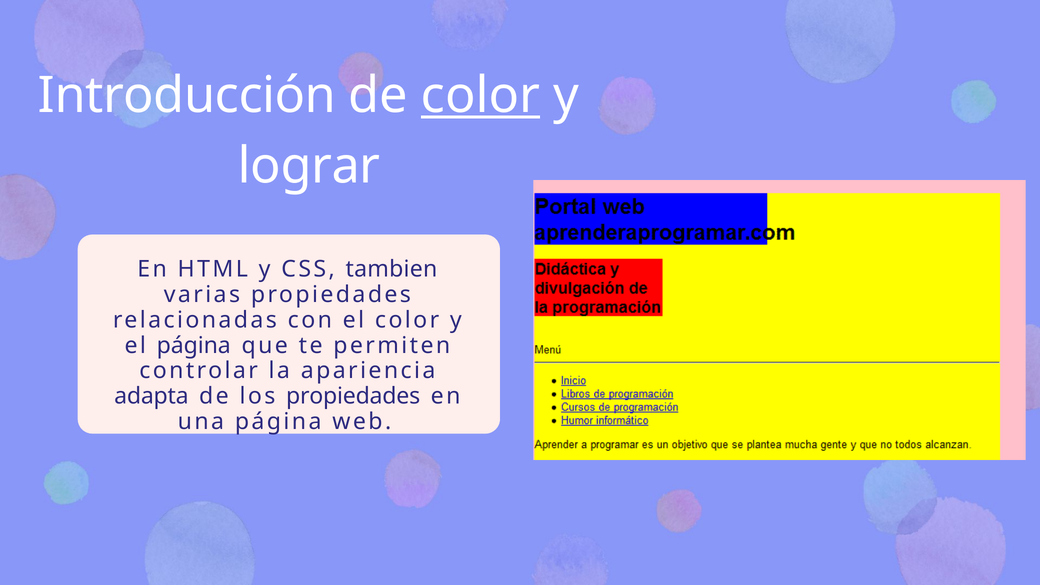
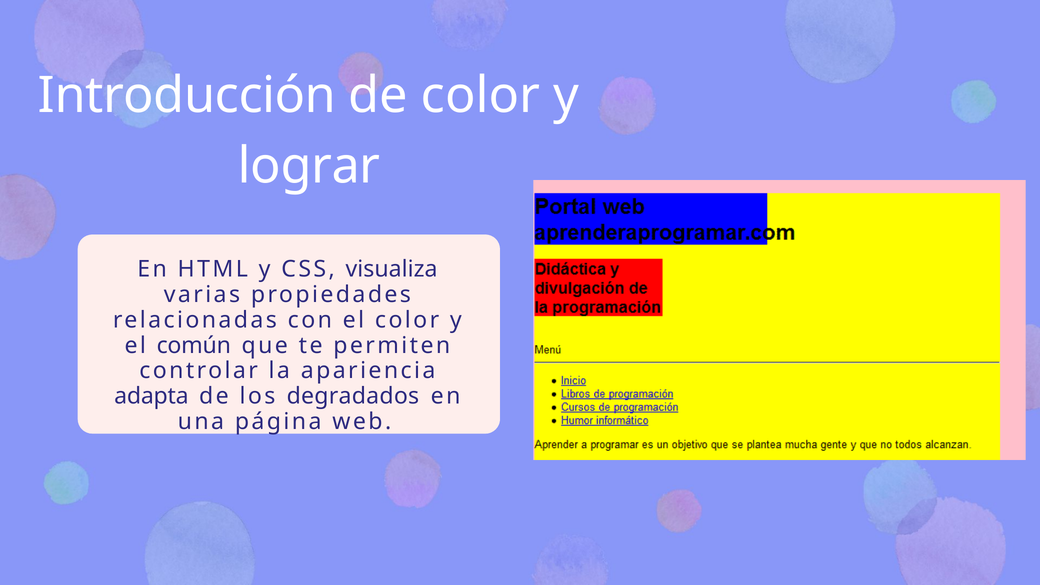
color at (480, 95) underline: present -> none
tambien: tambien -> visualiza
el página: página -> común
los propiedades: propiedades -> degradados
